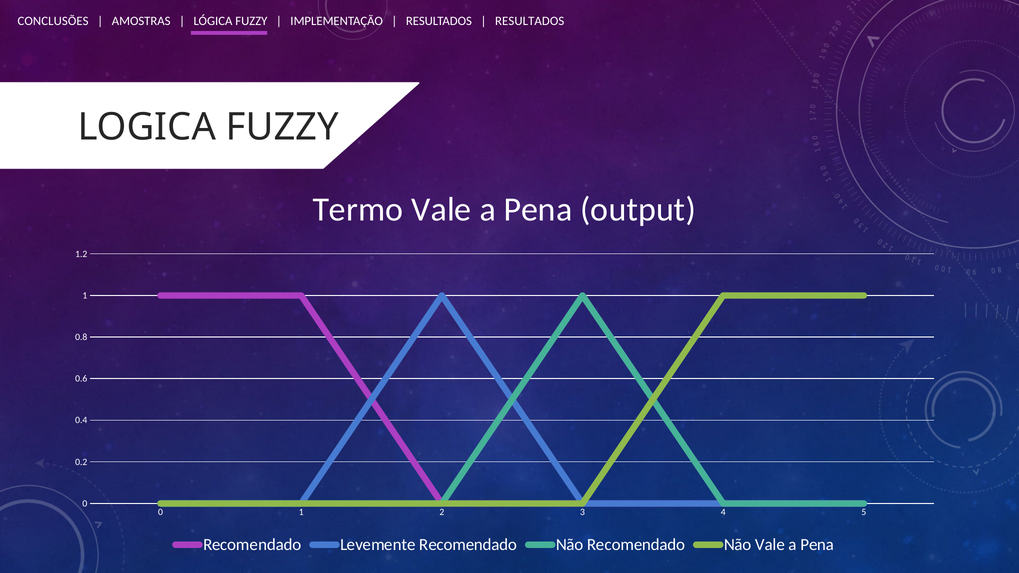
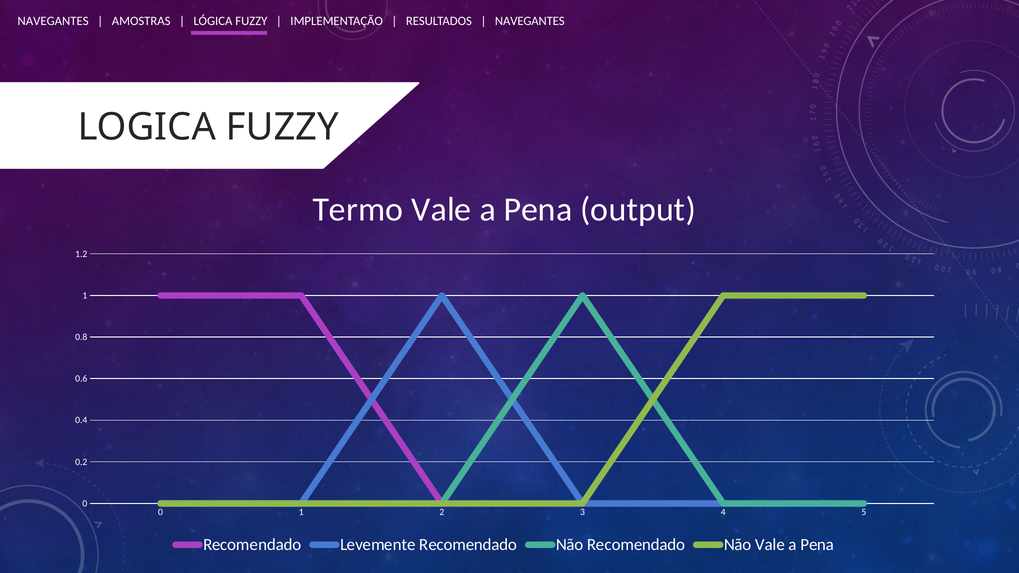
CONCLUSÕES at (53, 21): CONCLUSÕES -> NAVEGANTES
RESULTADOS at (530, 21): RESULTADOS -> NAVEGANTES
